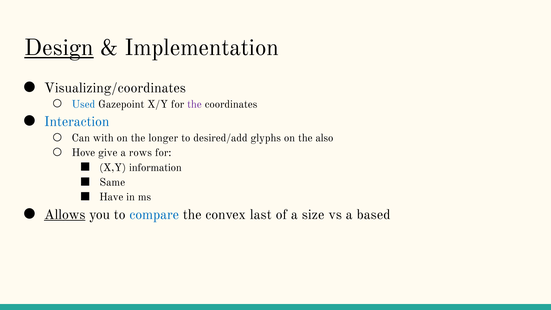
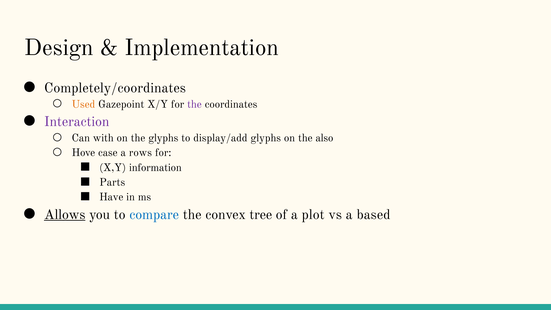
Design underline: present -> none
Visualizing/coordinates: Visualizing/coordinates -> Completely/coordinates
Used colour: blue -> orange
Interaction colour: blue -> purple
the longer: longer -> glyphs
desired/add: desired/add -> display/add
give: give -> case
Same: Same -> Parts
last: last -> tree
size: size -> plot
